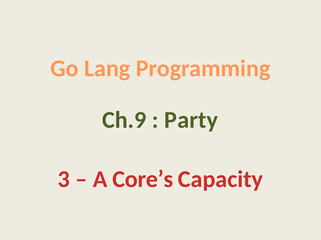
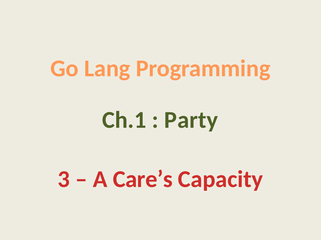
Ch.9: Ch.9 -> Ch.1
Core’s: Core’s -> Care’s
